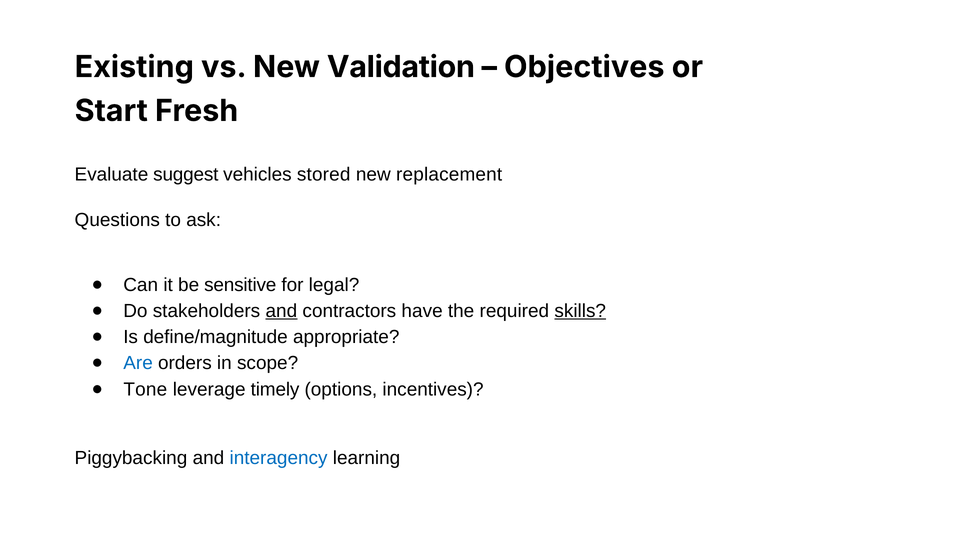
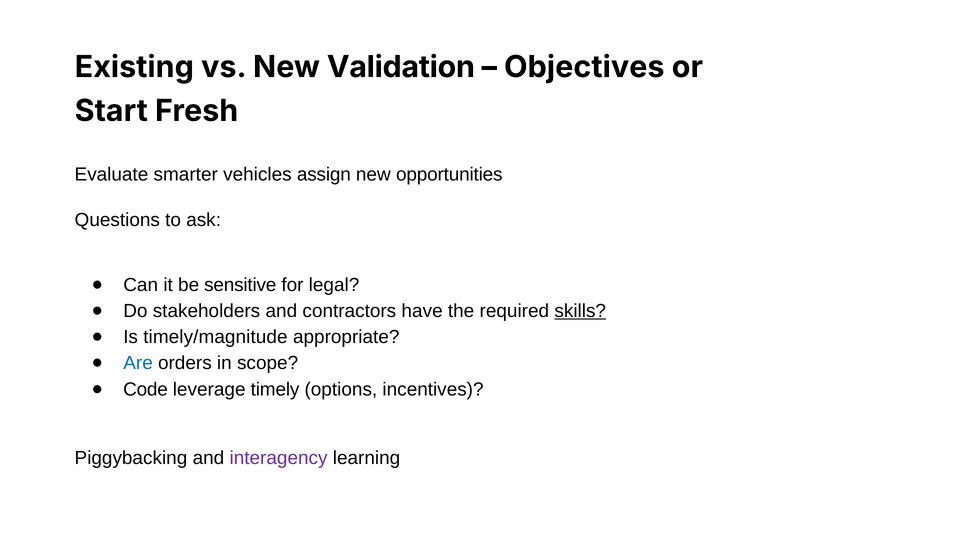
suggest: suggest -> smarter
stored: stored -> assign
replacement: replacement -> opportunities
and at (281, 311) underline: present -> none
define/magnitude: define/magnitude -> timely/magnitude
Tone: Tone -> Code
interagency colour: blue -> purple
